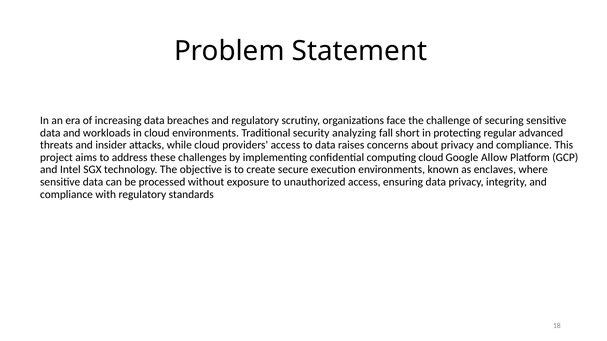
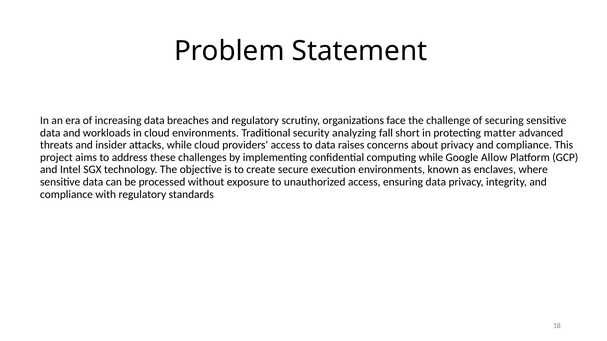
regular: regular -> matter
computing cloud: cloud -> while
